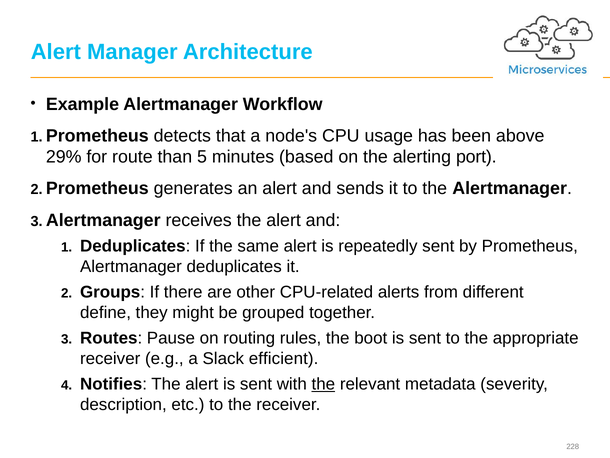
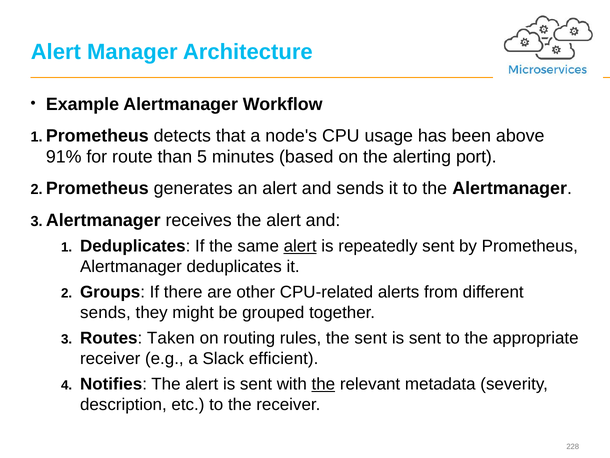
29%: 29% -> 91%
alert at (300, 246) underline: none -> present
define at (106, 312): define -> sends
Pause: Pause -> Taken
the boot: boot -> sent
